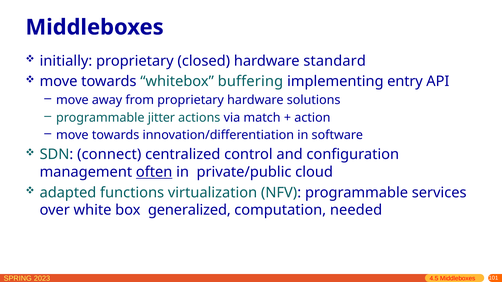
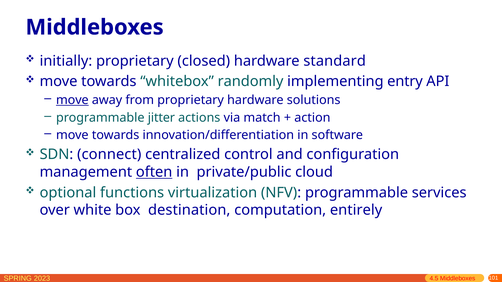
buffering: buffering -> randomly
move at (72, 100) underline: none -> present
adapted: adapted -> optional
generalized: generalized -> destination
needed: needed -> entirely
